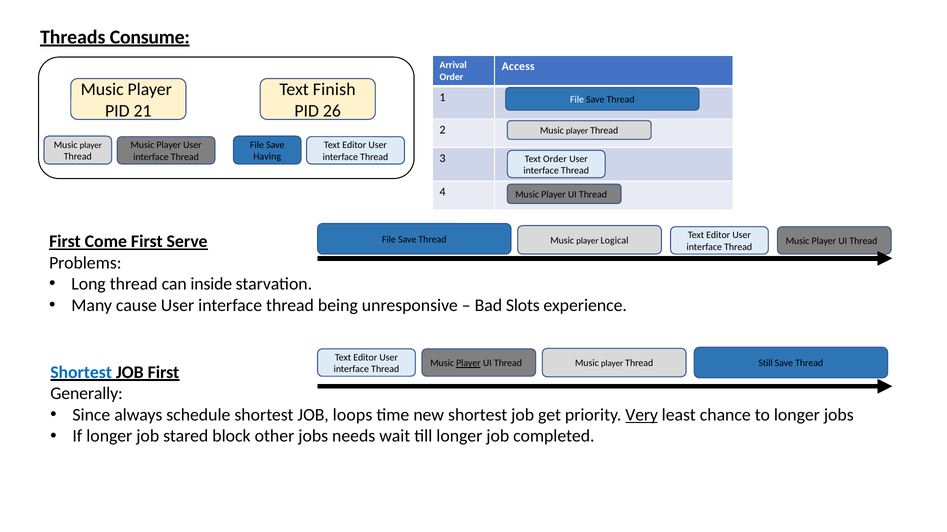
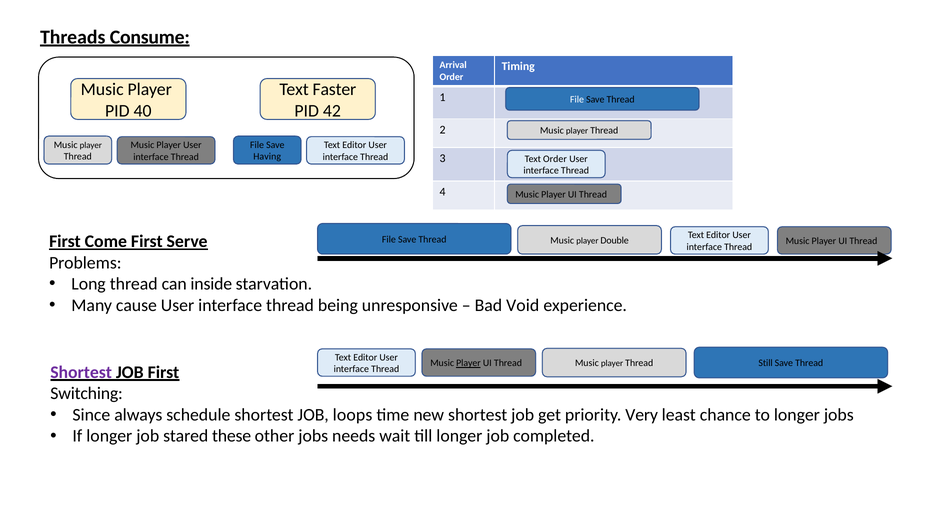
Access: Access -> Timing
Finish: Finish -> Faster
21: 21 -> 40
26: 26 -> 42
Logical: Logical -> Double
Slots: Slots -> Void
Shortest at (81, 373) colour: blue -> purple
Generally: Generally -> Switching
Very underline: present -> none
block: block -> these
